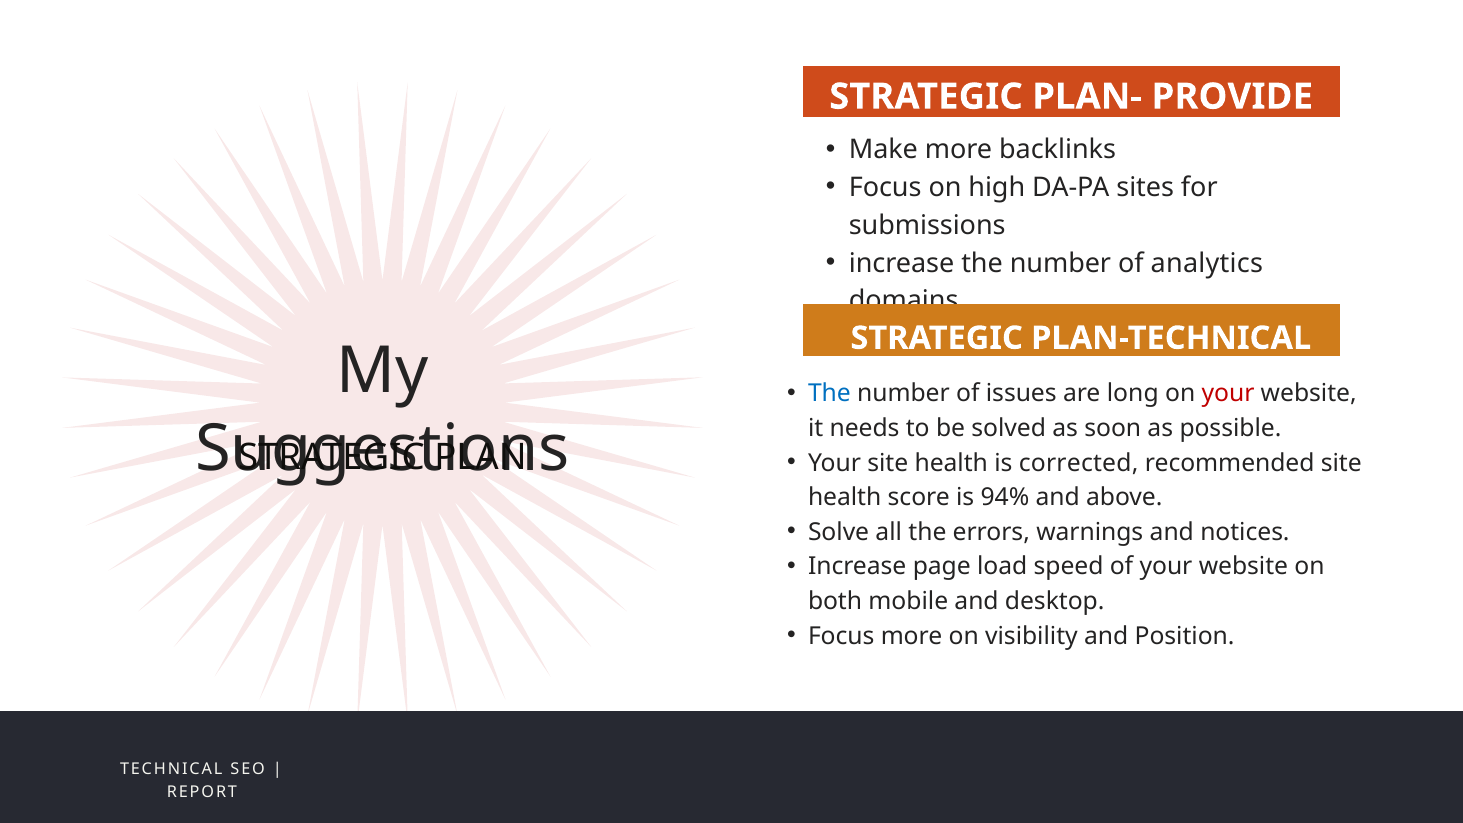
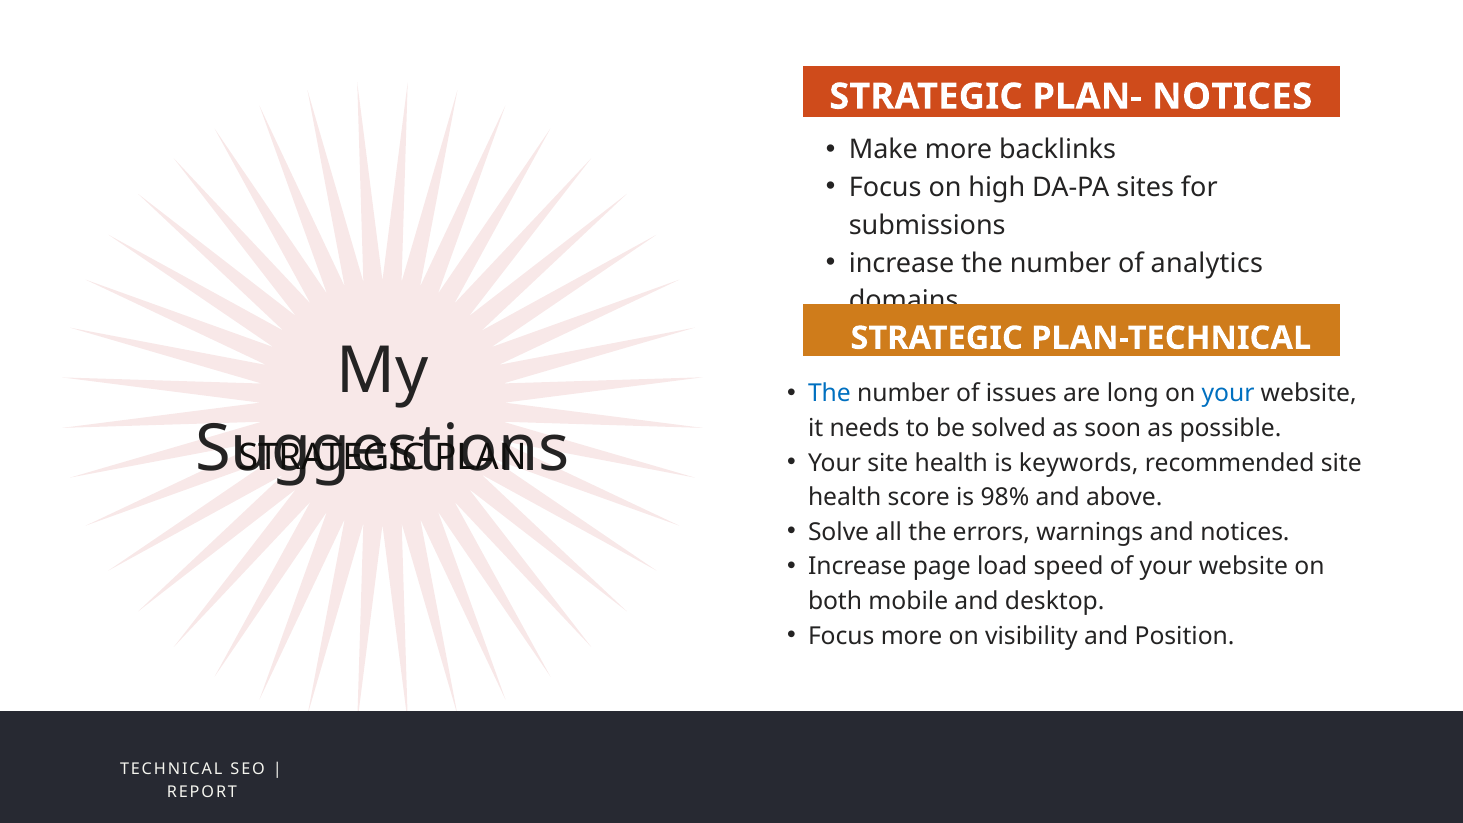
PLAN- PROVIDE: PROVIDE -> NOTICES
your at (1228, 394) colour: red -> blue
corrected: corrected -> keywords
94%: 94% -> 98%
